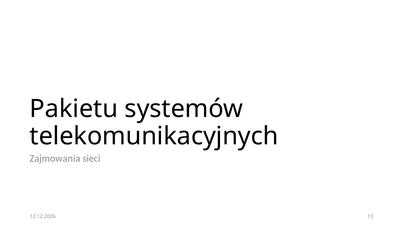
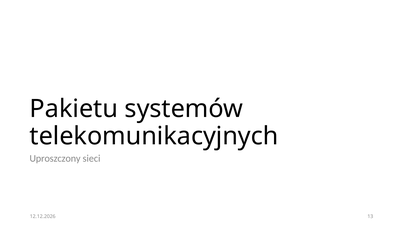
Zajmowania: Zajmowania -> Uproszczony
